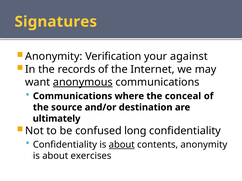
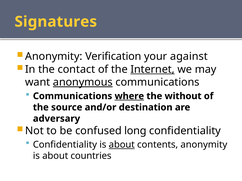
records: records -> contact
Internet underline: none -> present
where underline: none -> present
conceal: conceal -> without
ultimately: ultimately -> adversary
exercises: exercises -> countries
